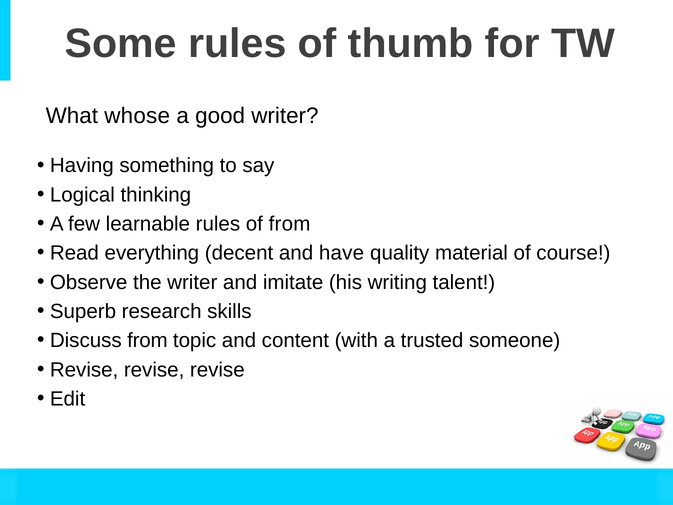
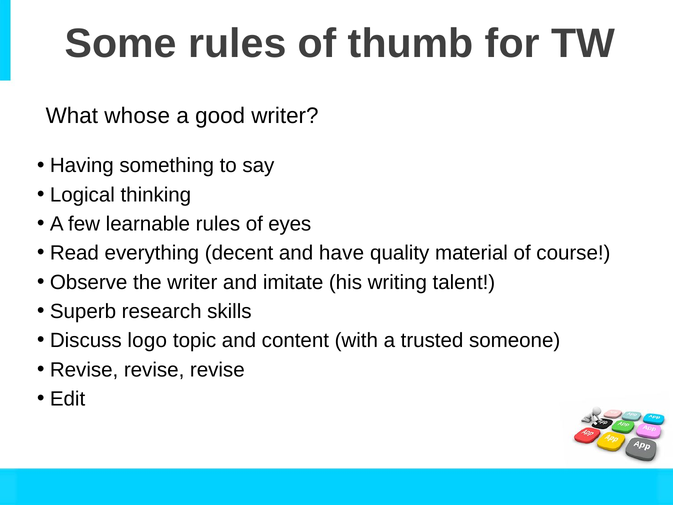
of from: from -> eyes
Discuss from: from -> logo
